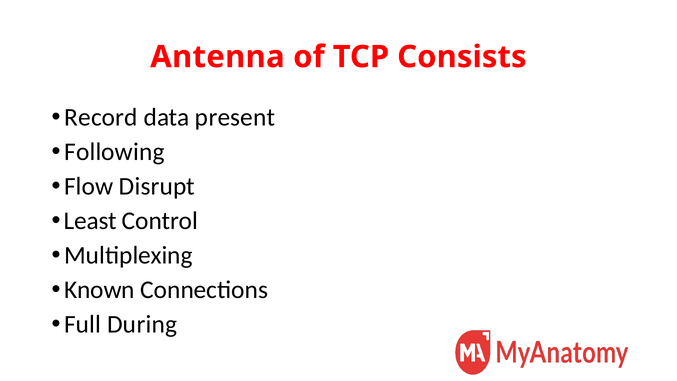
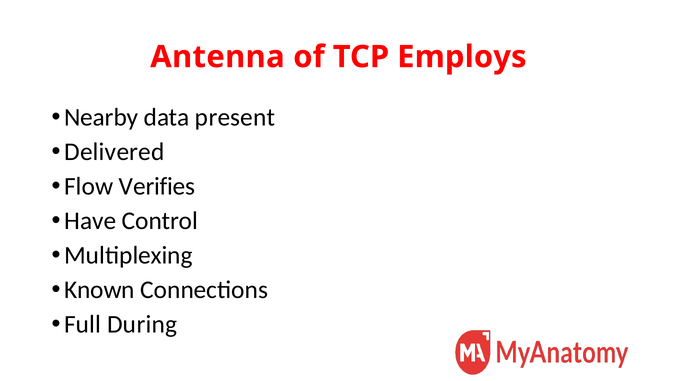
Consists: Consists -> Employs
Record: Record -> Nearby
Following: Following -> Delivered
Disrupt: Disrupt -> Verifies
Least: Least -> Have
